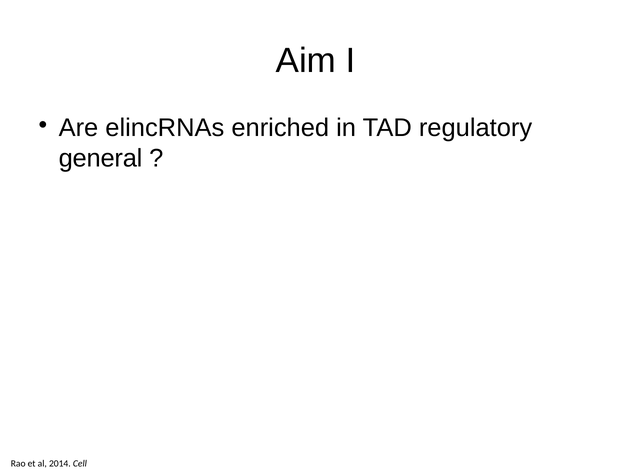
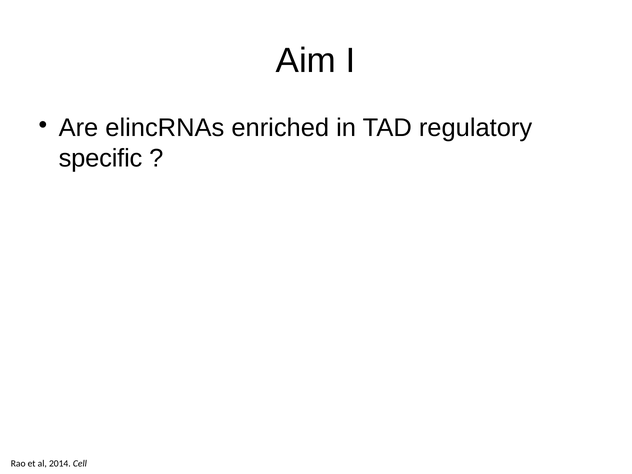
general: general -> specific
